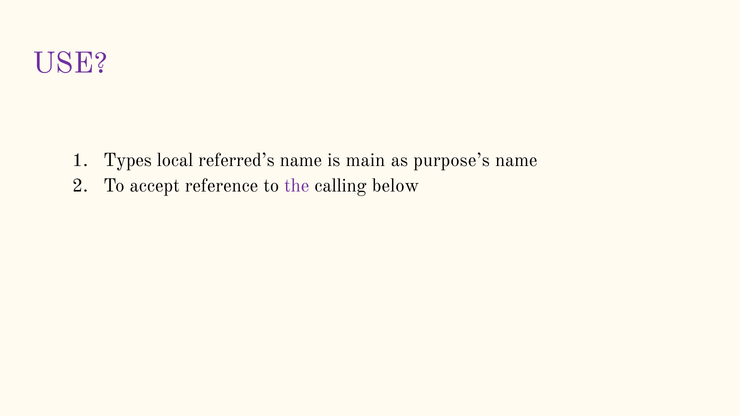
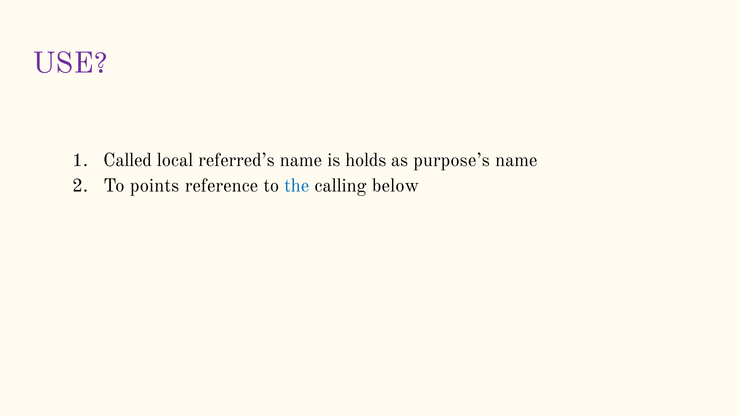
Types: Types -> Called
main: main -> holds
accept: accept -> points
the colour: purple -> blue
